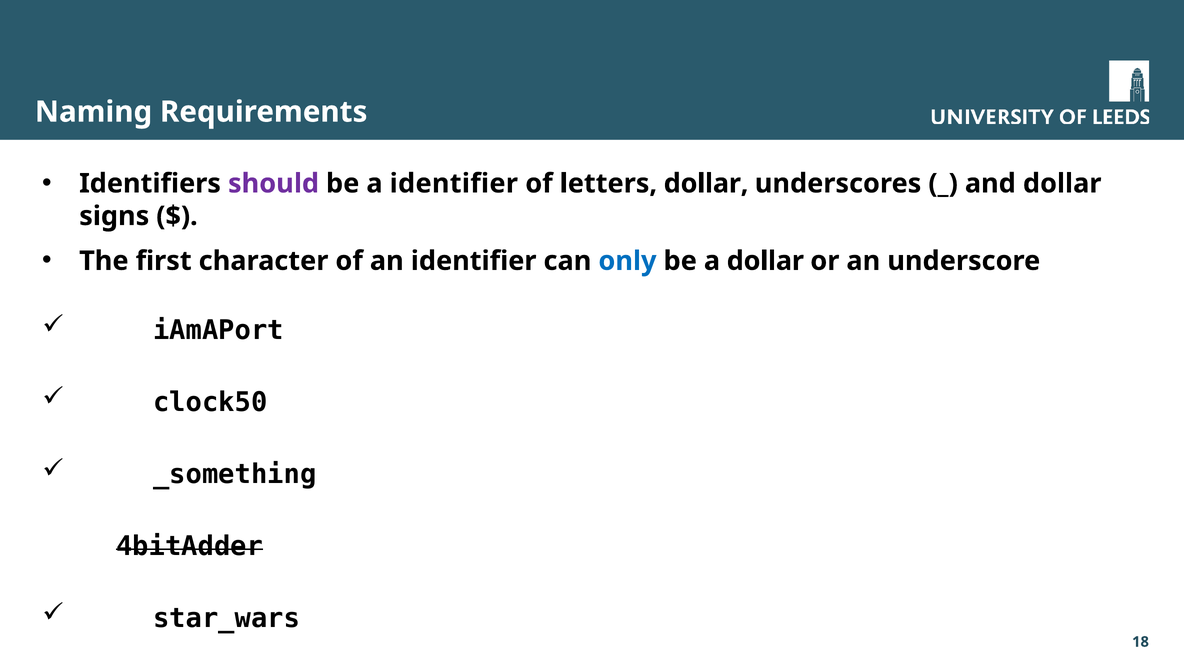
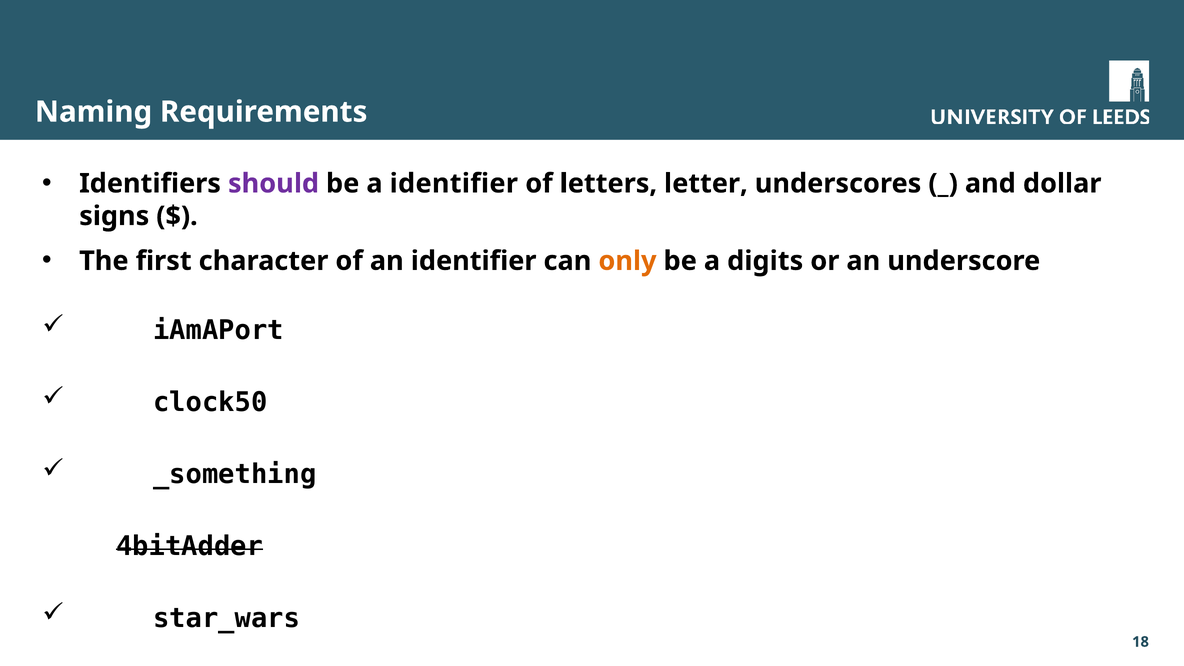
letters dollar: dollar -> letter
only colour: blue -> orange
a dollar: dollar -> digits
